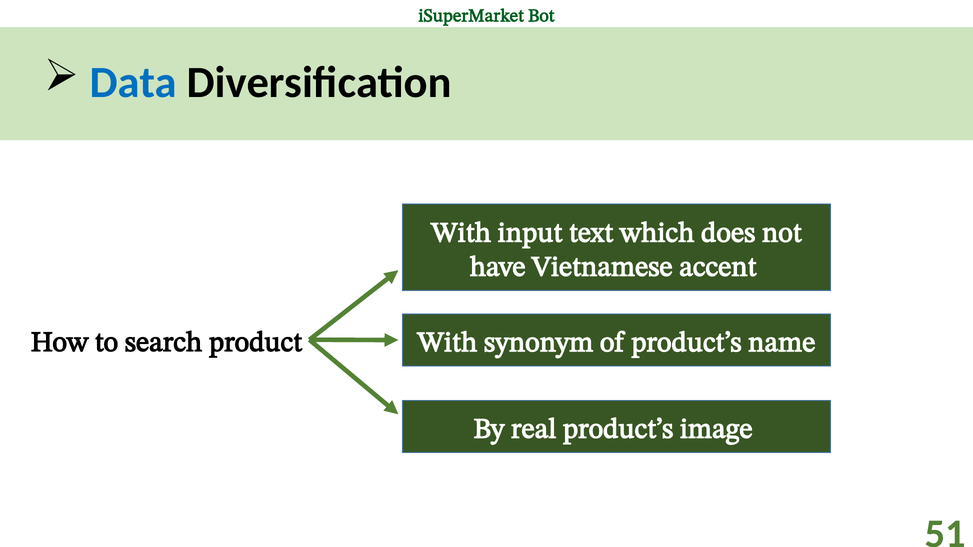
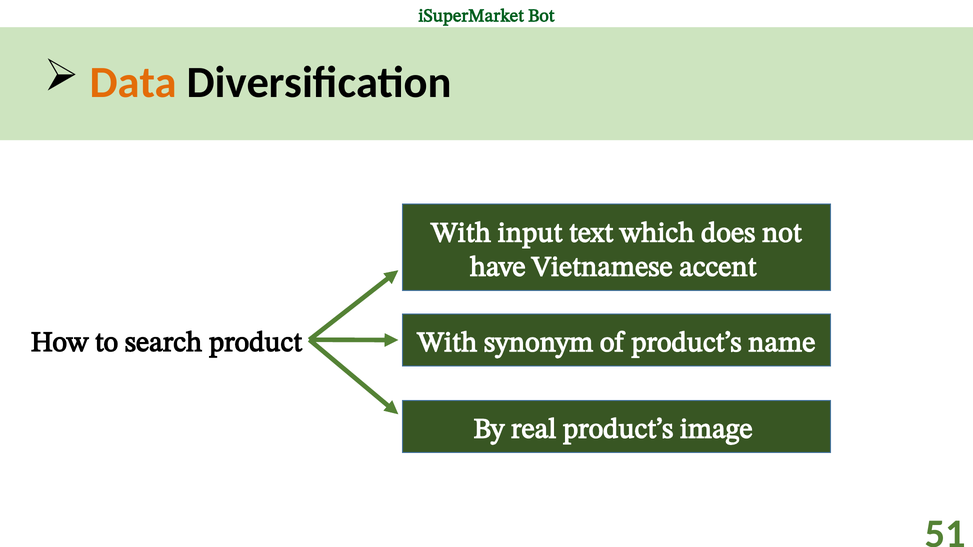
Data colour: blue -> orange
